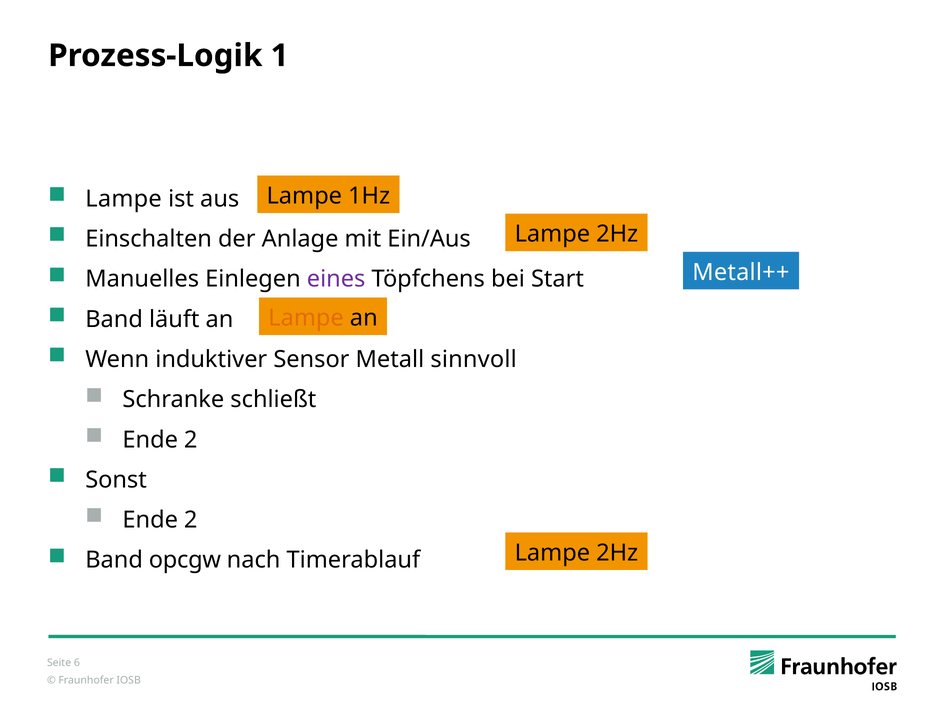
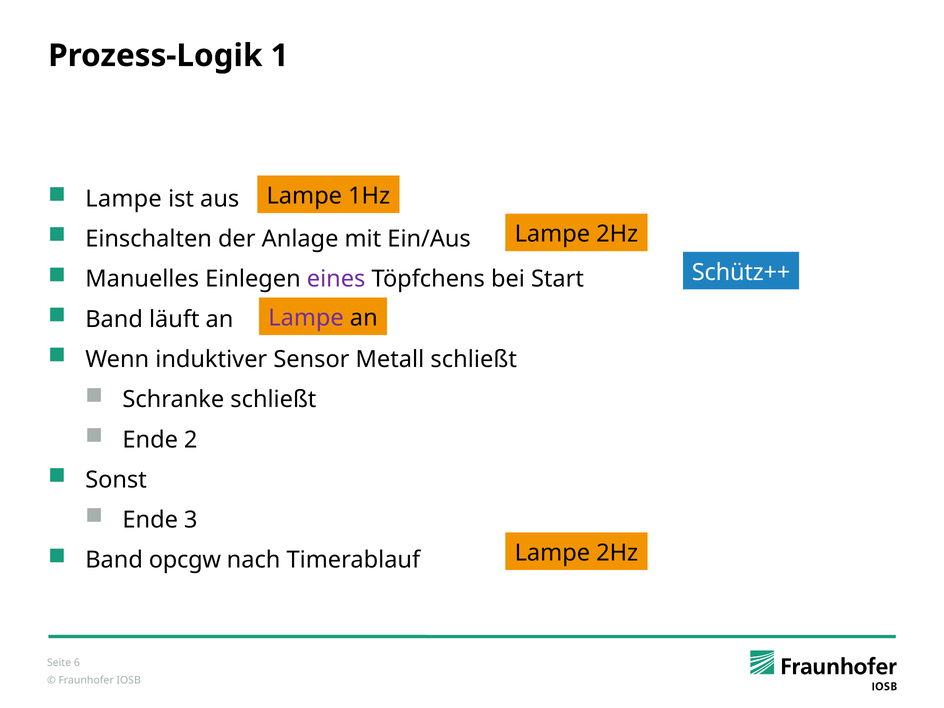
Metall++: Metall++ -> Schütz++
Lampe at (306, 318) colour: orange -> purple
Metall sinnvoll: sinnvoll -> schließt
2 at (191, 520): 2 -> 3
